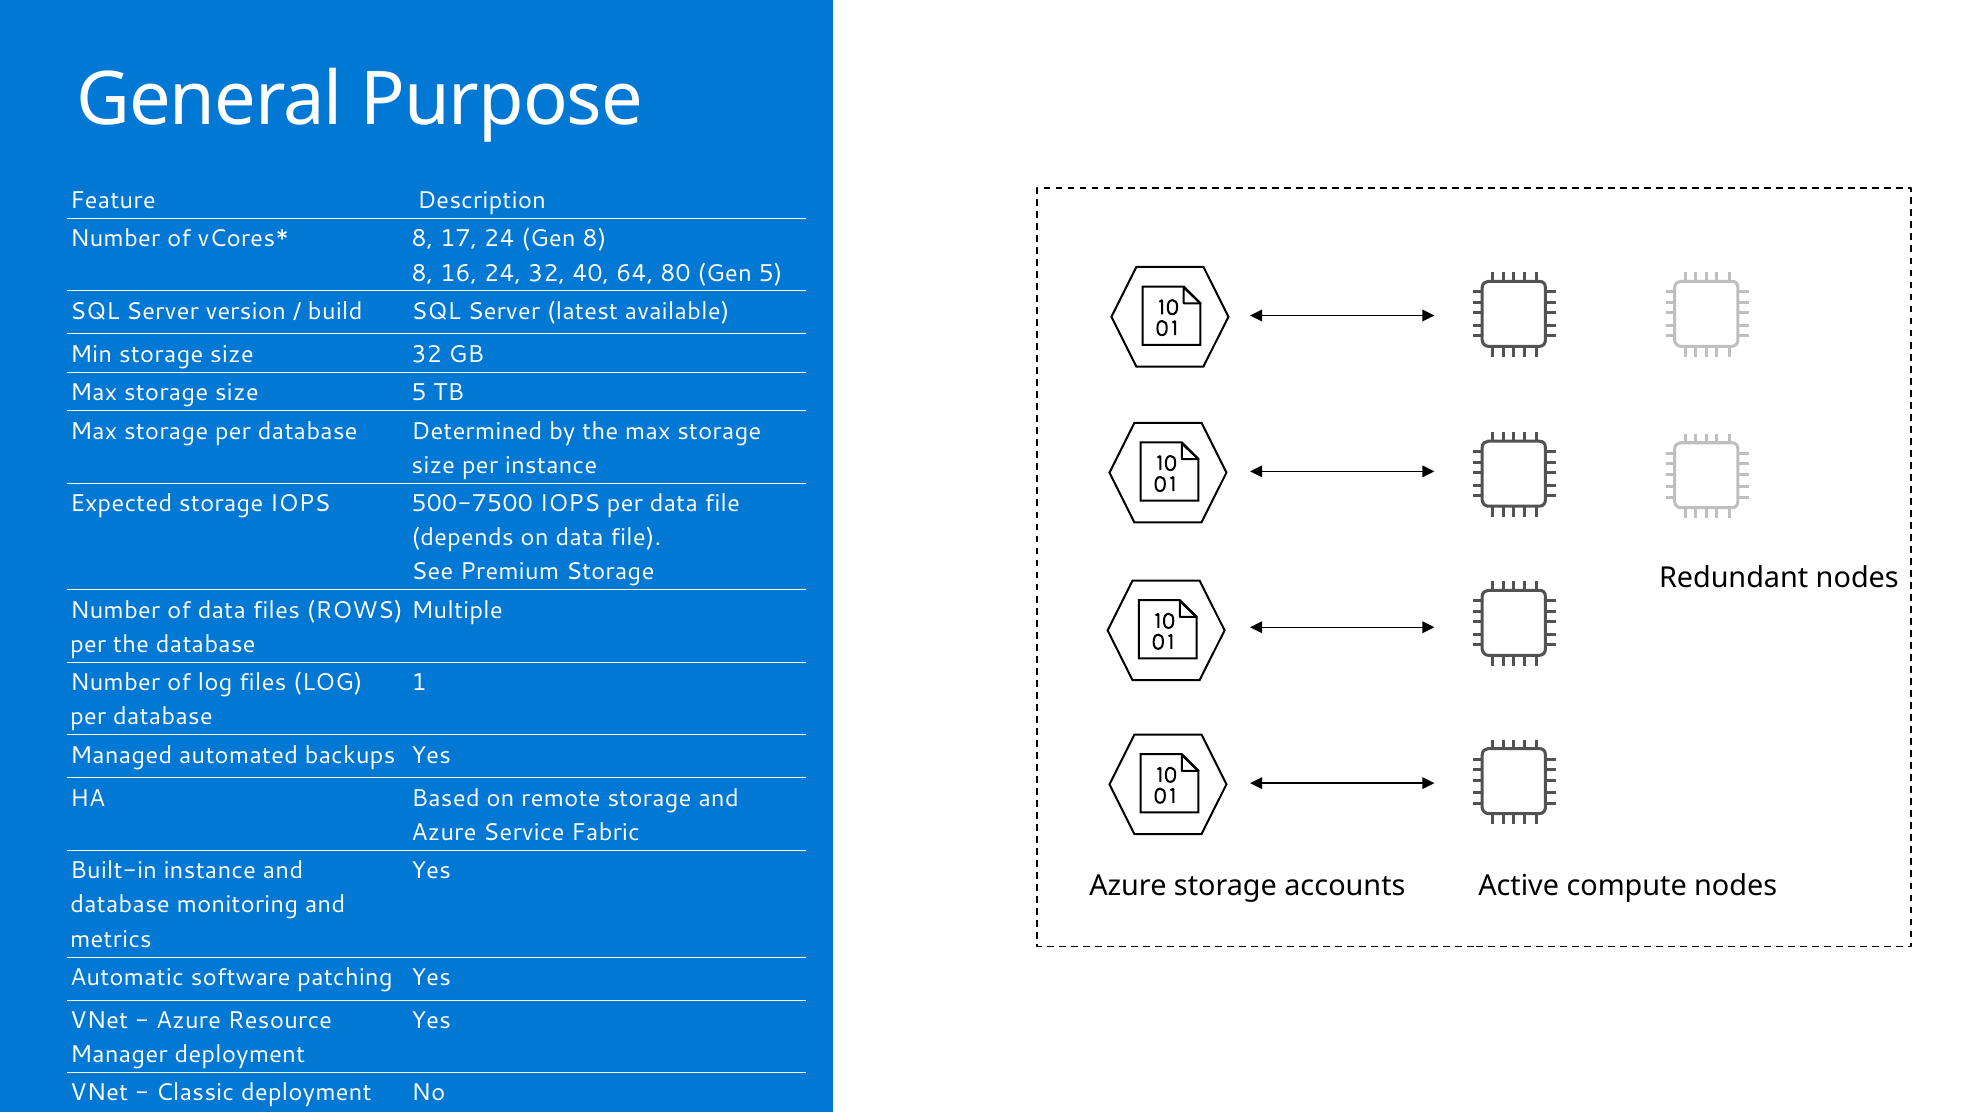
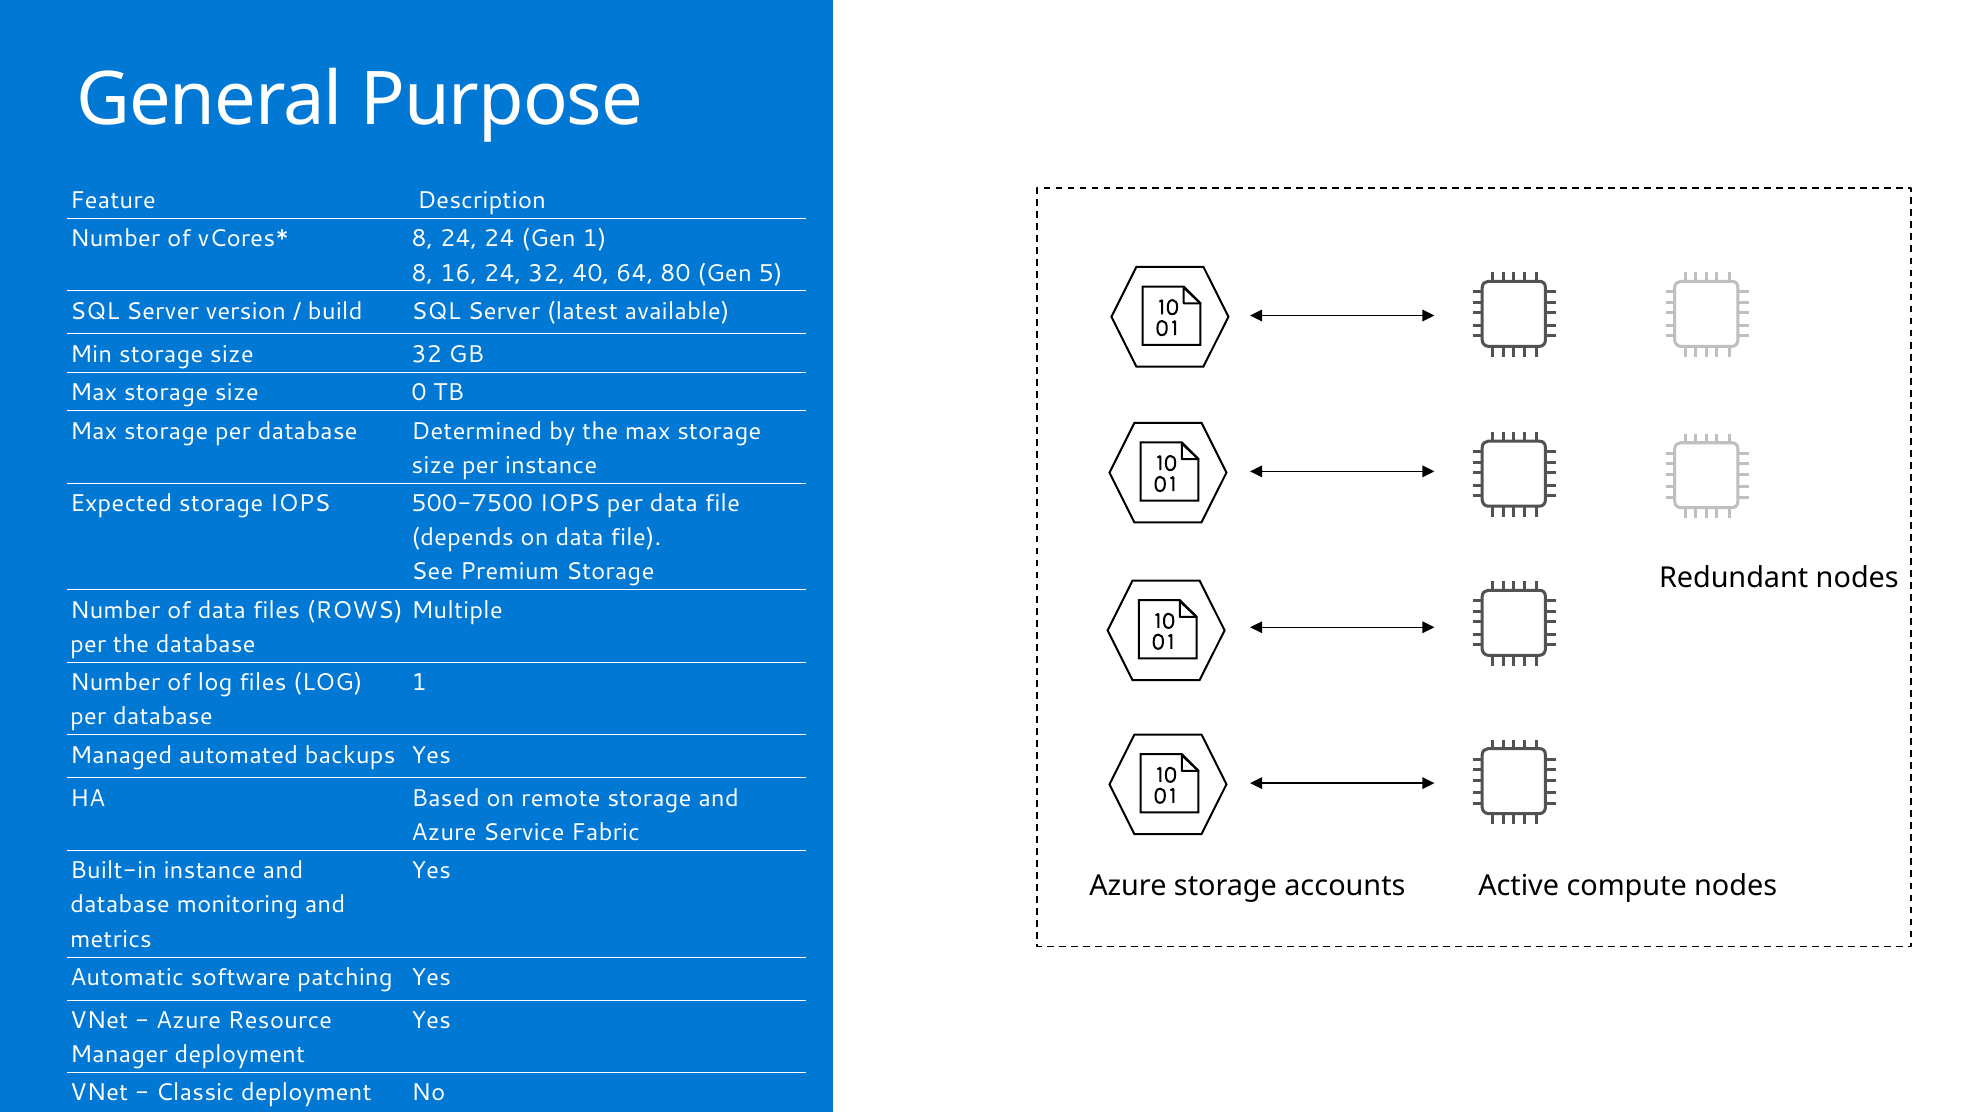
8 17: 17 -> 24
Gen 8: 8 -> 1
size 5: 5 -> 0
